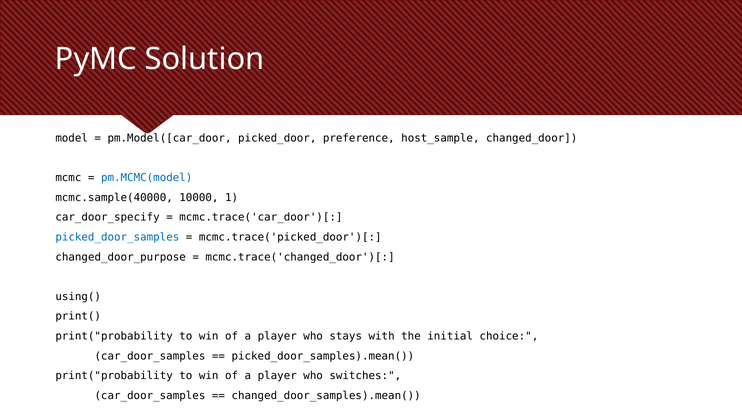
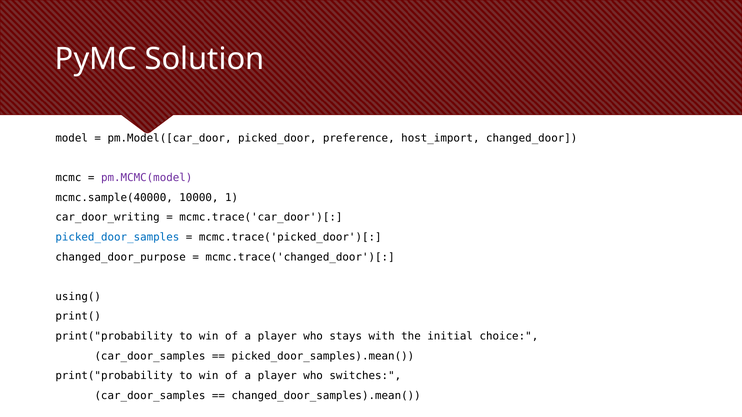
host_sample: host_sample -> host_import
pm.MCMC(model colour: blue -> purple
car_door_specify: car_door_specify -> car_door_writing
